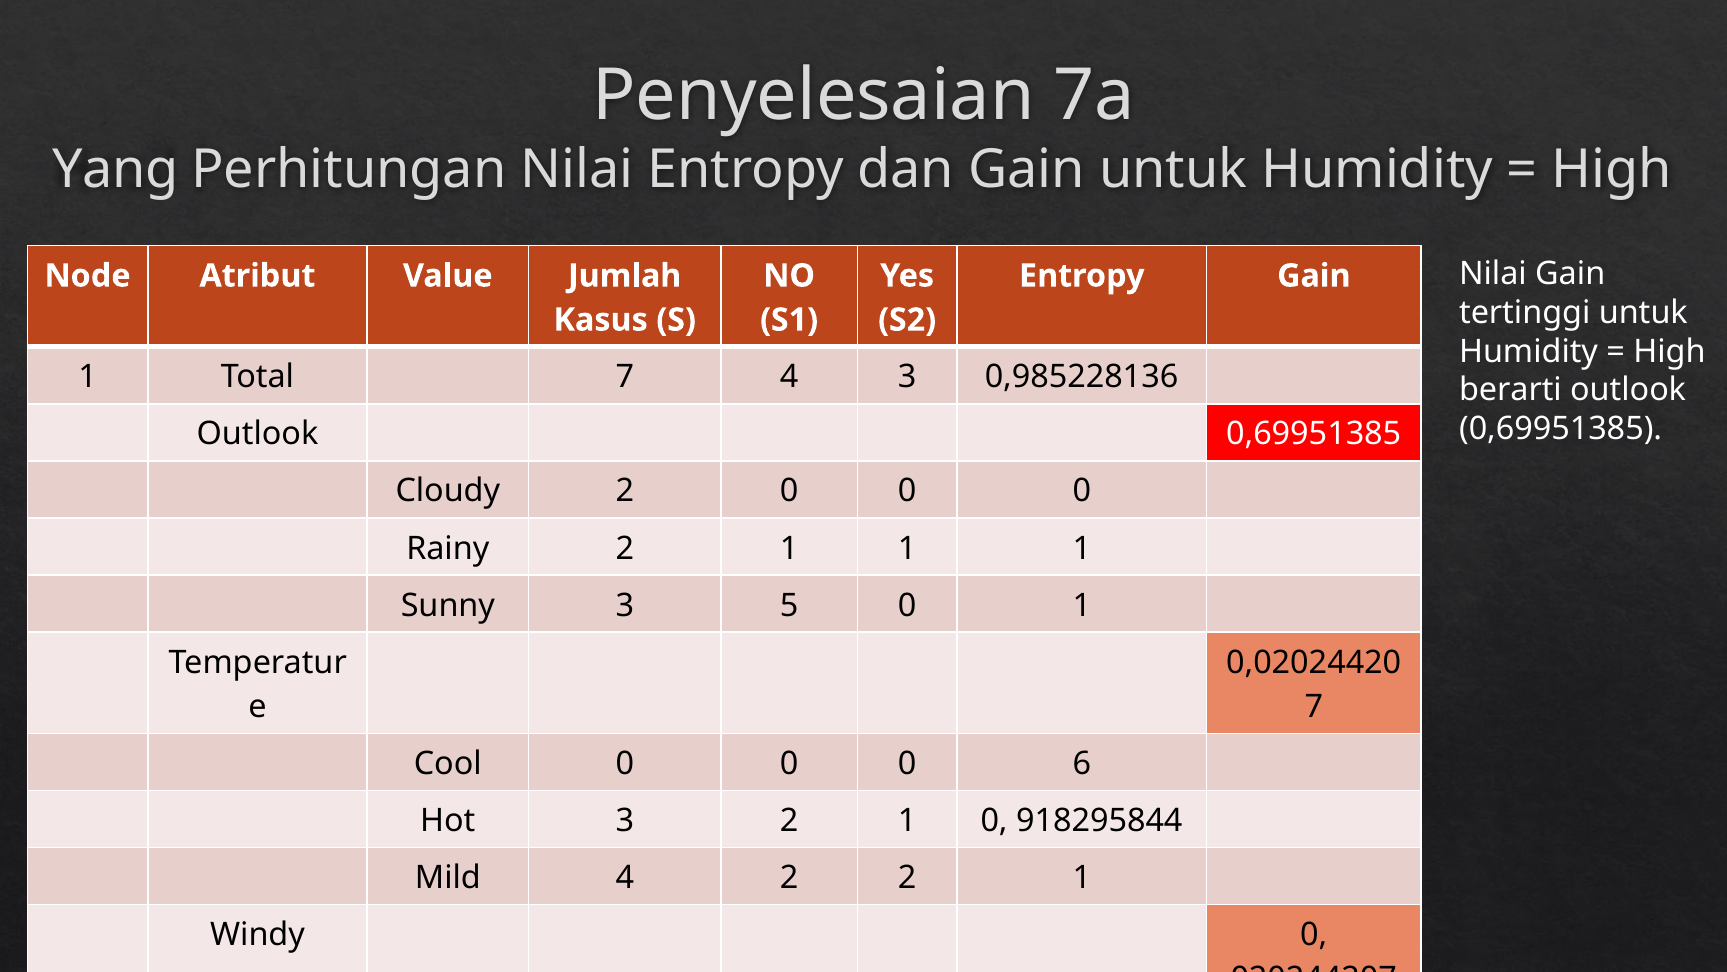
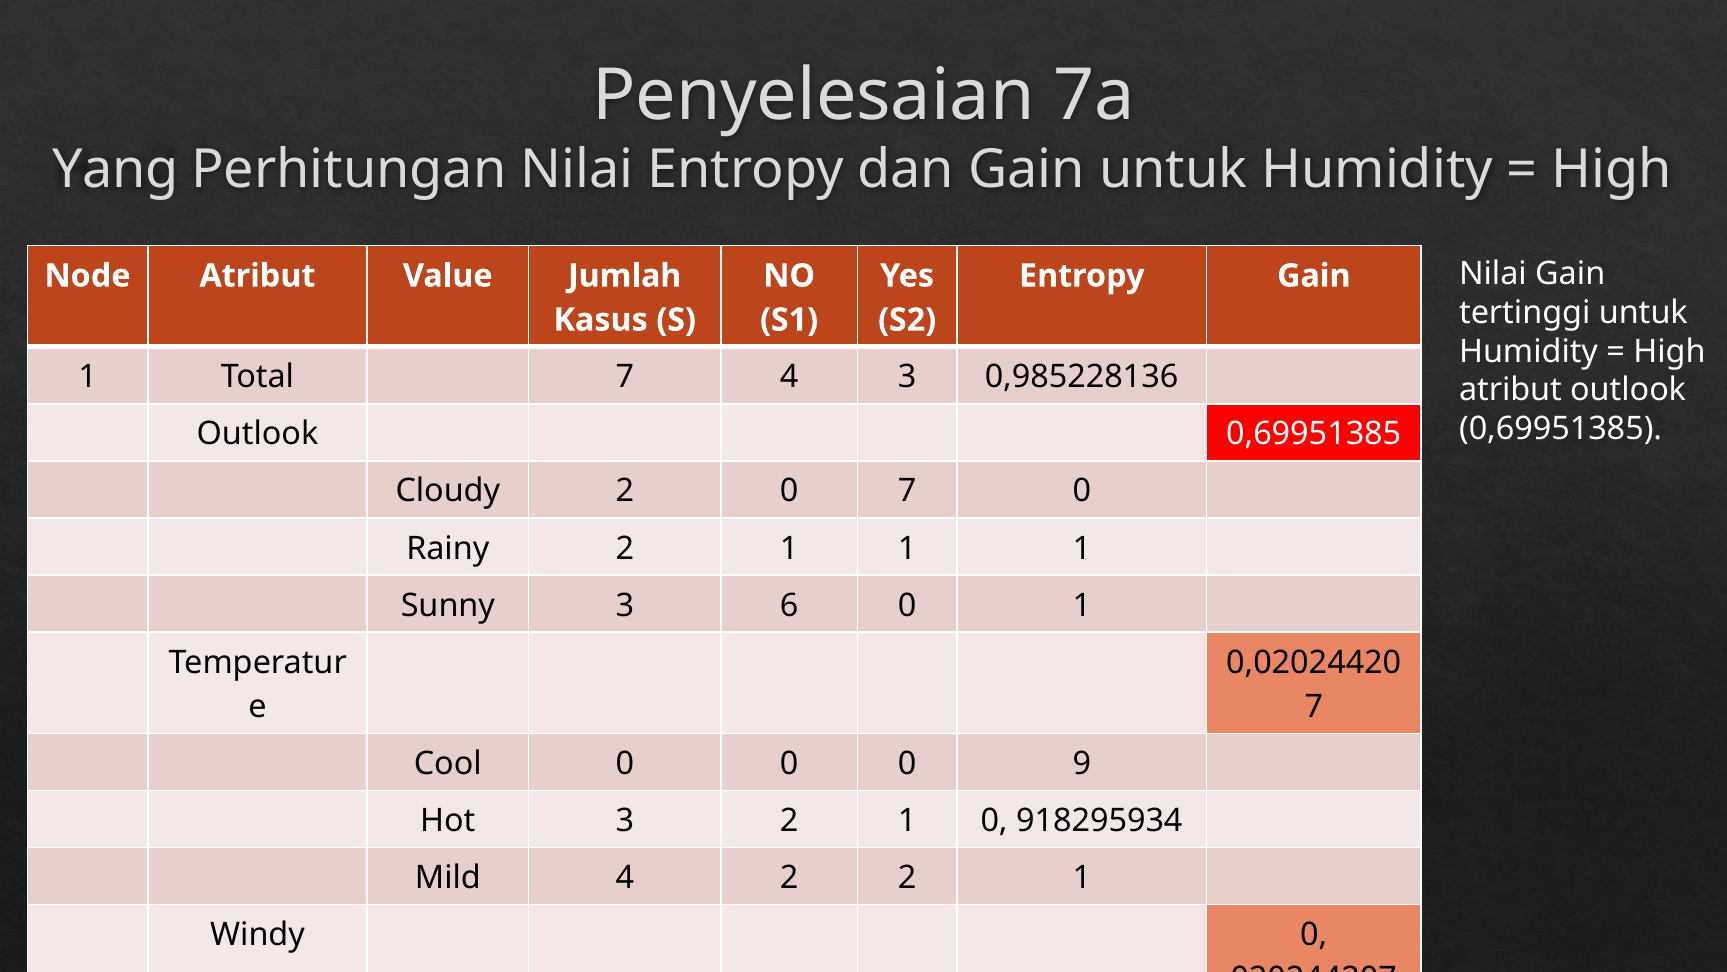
berarti at (1510, 390): berarti -> atribut
2 0 0: 0 -> 7
5: 5 -> 6
6: 6 -> 9
918295844: 918295844 -> 918295934
